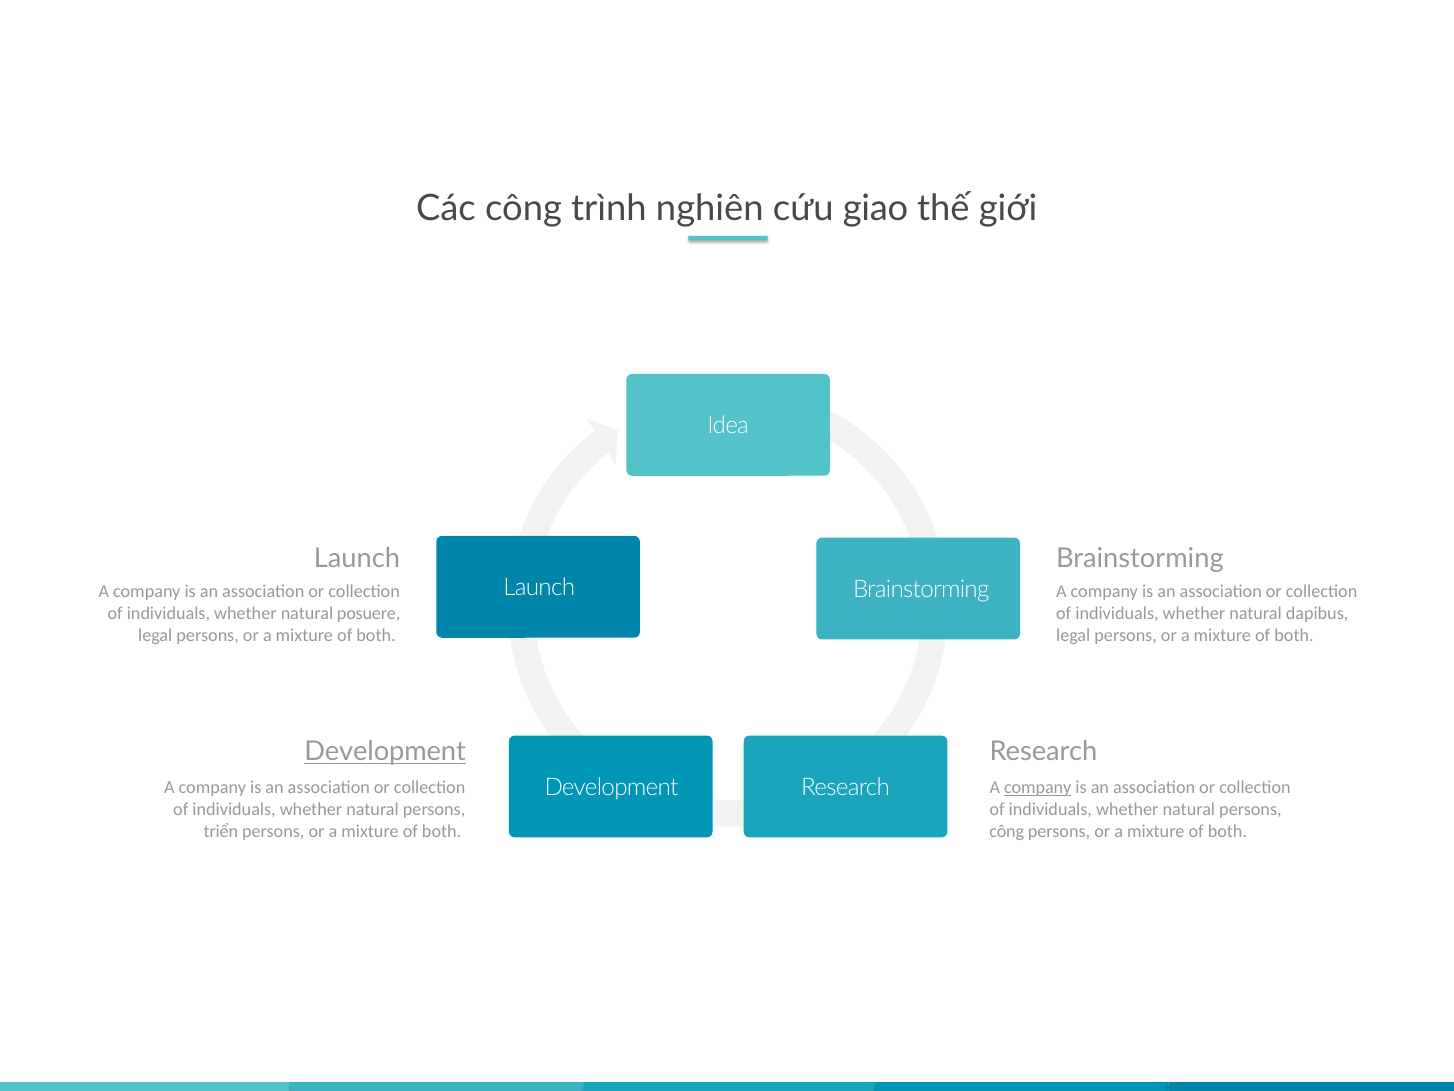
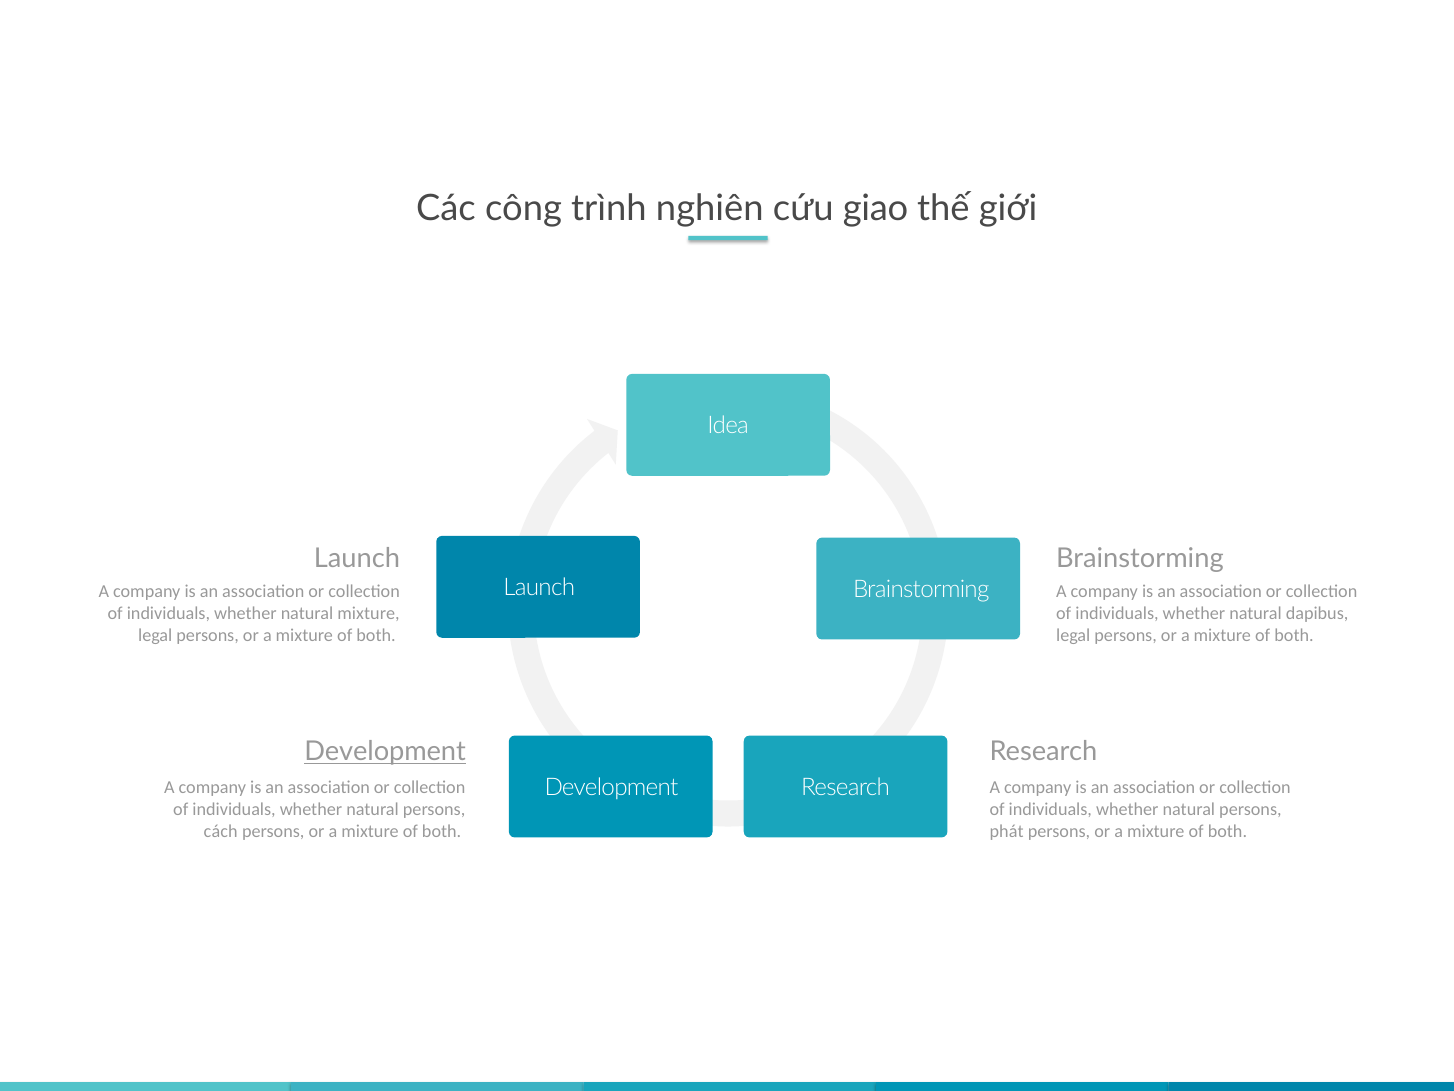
natural posuere: posuere -> mixture
company at (1038, 787) underline: present -> none
triển: triển -> cách
công at (1007, 831): công -> phát
